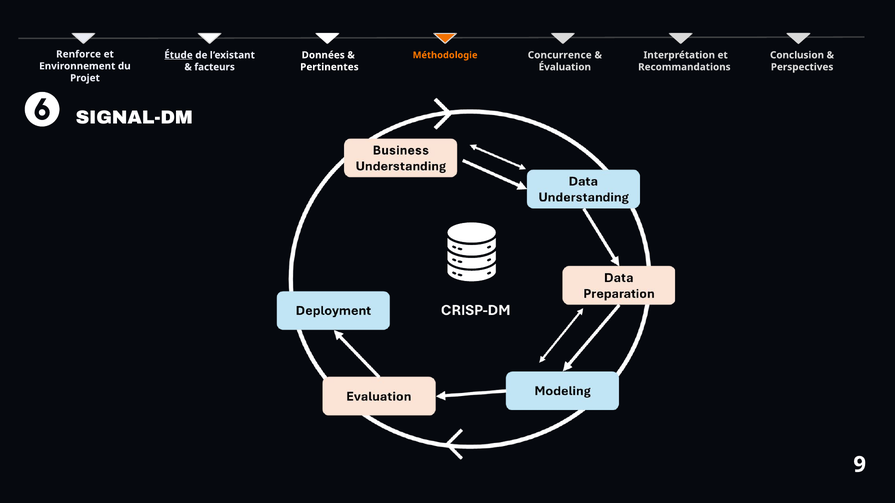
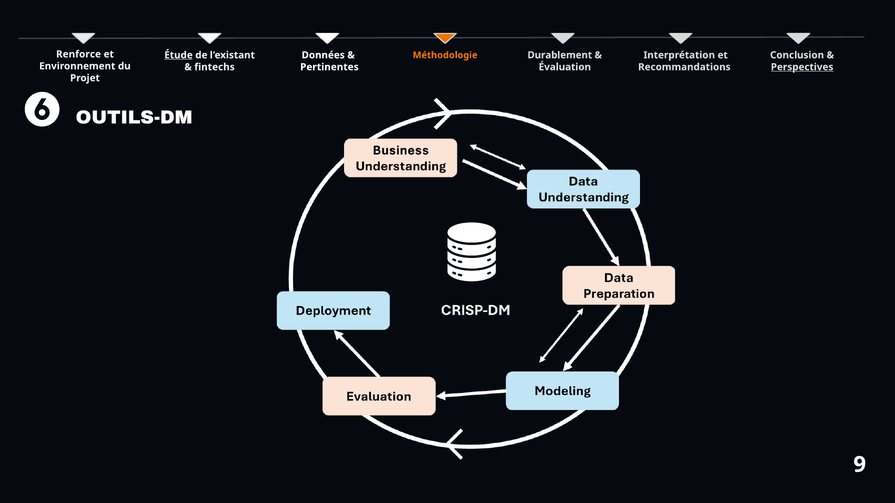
Concurrence: Concurrence -> Durablement
facteurs: facteurs -> fintechs
Perspectives underline: none -> present
SIGNAL-DM: SIGNAL-DM -> OUTILS-DM
